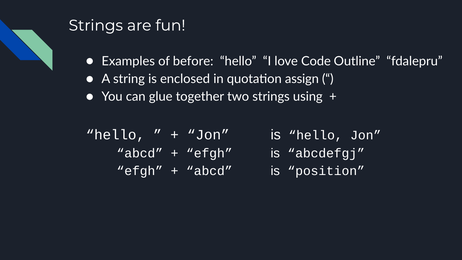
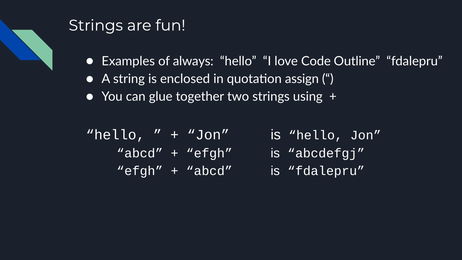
before: before -> always
is position: position -> fdalepru
